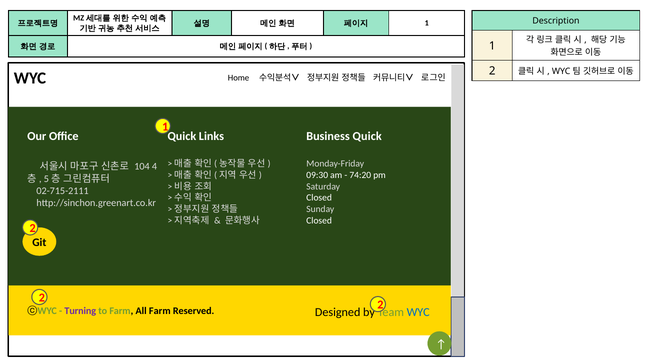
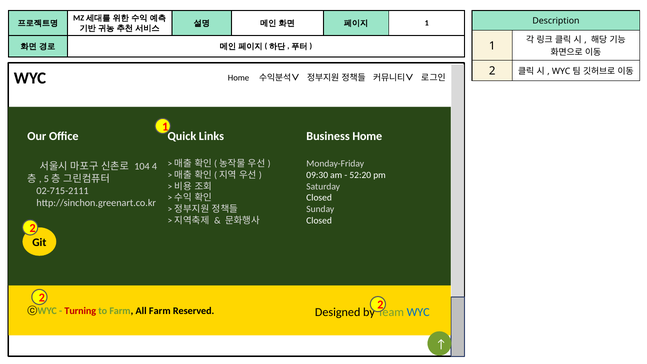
Business Quick: Quick -> Home
74:20: 74:20 -> 52:20
Turning colour: purple -> red
